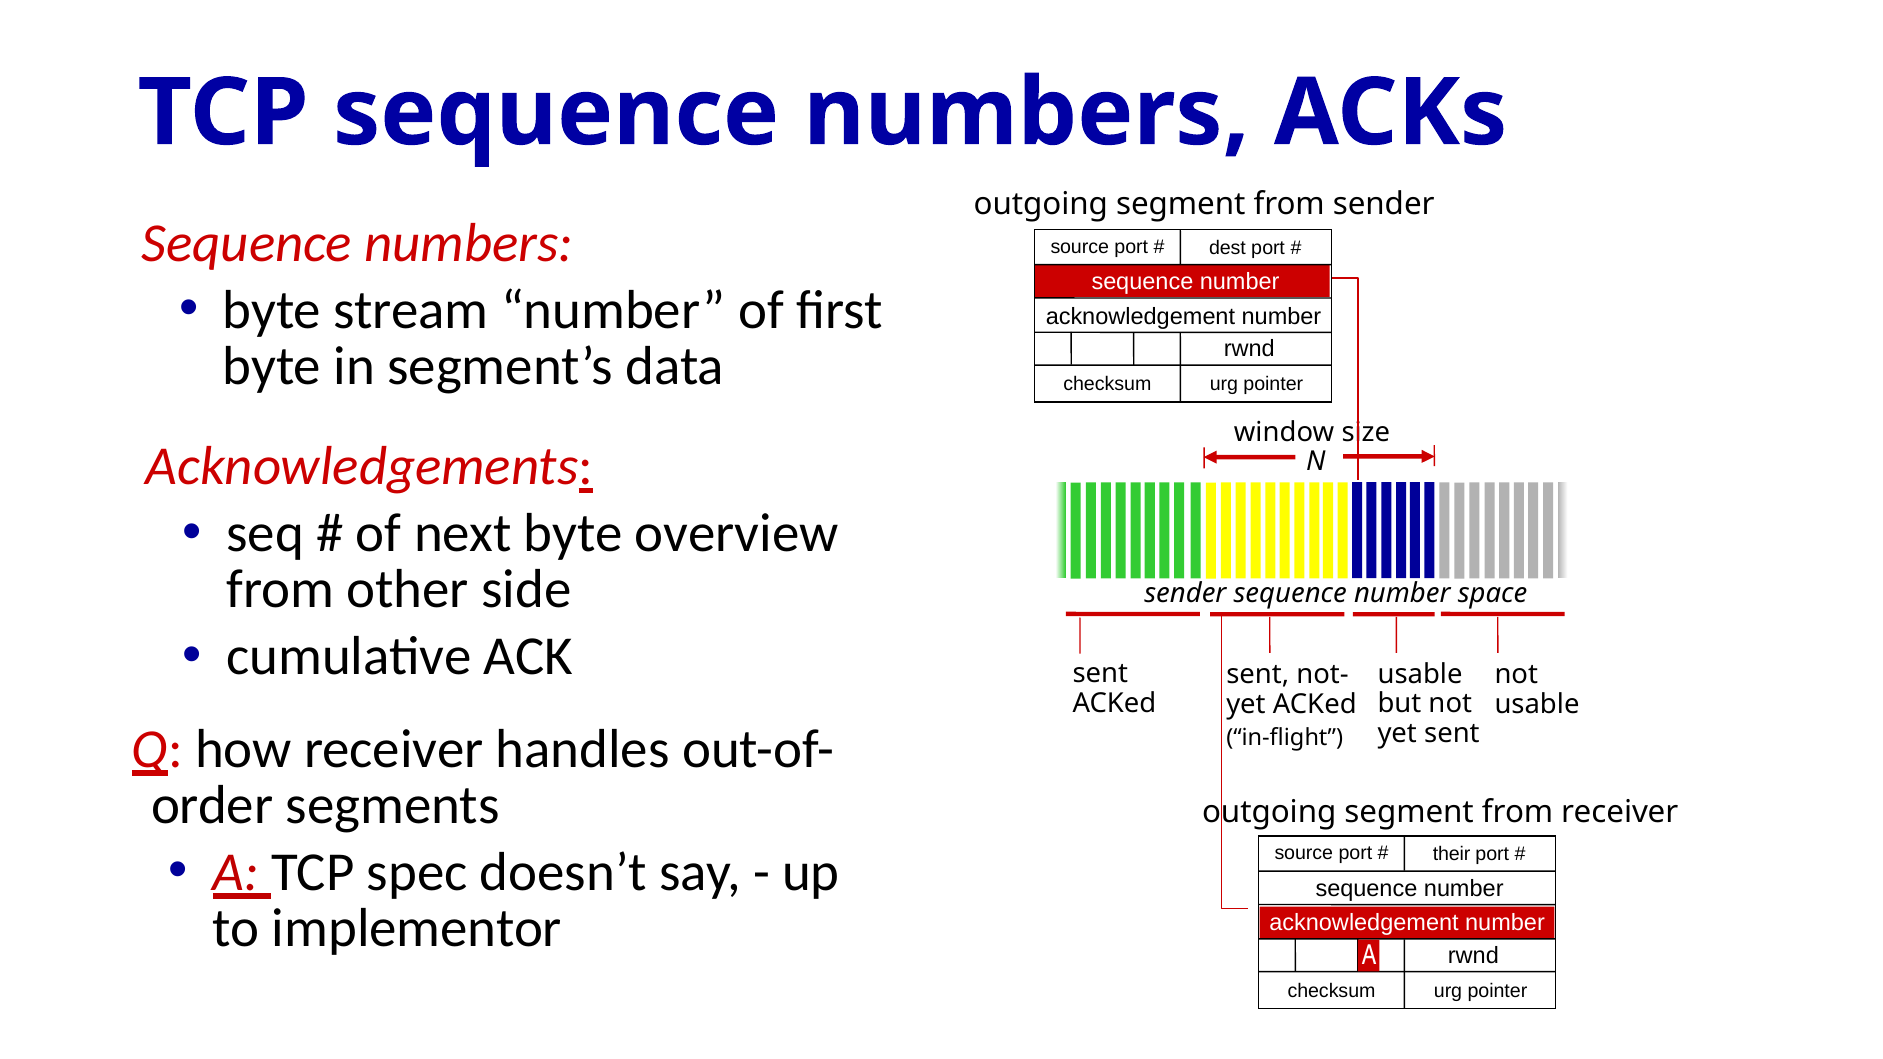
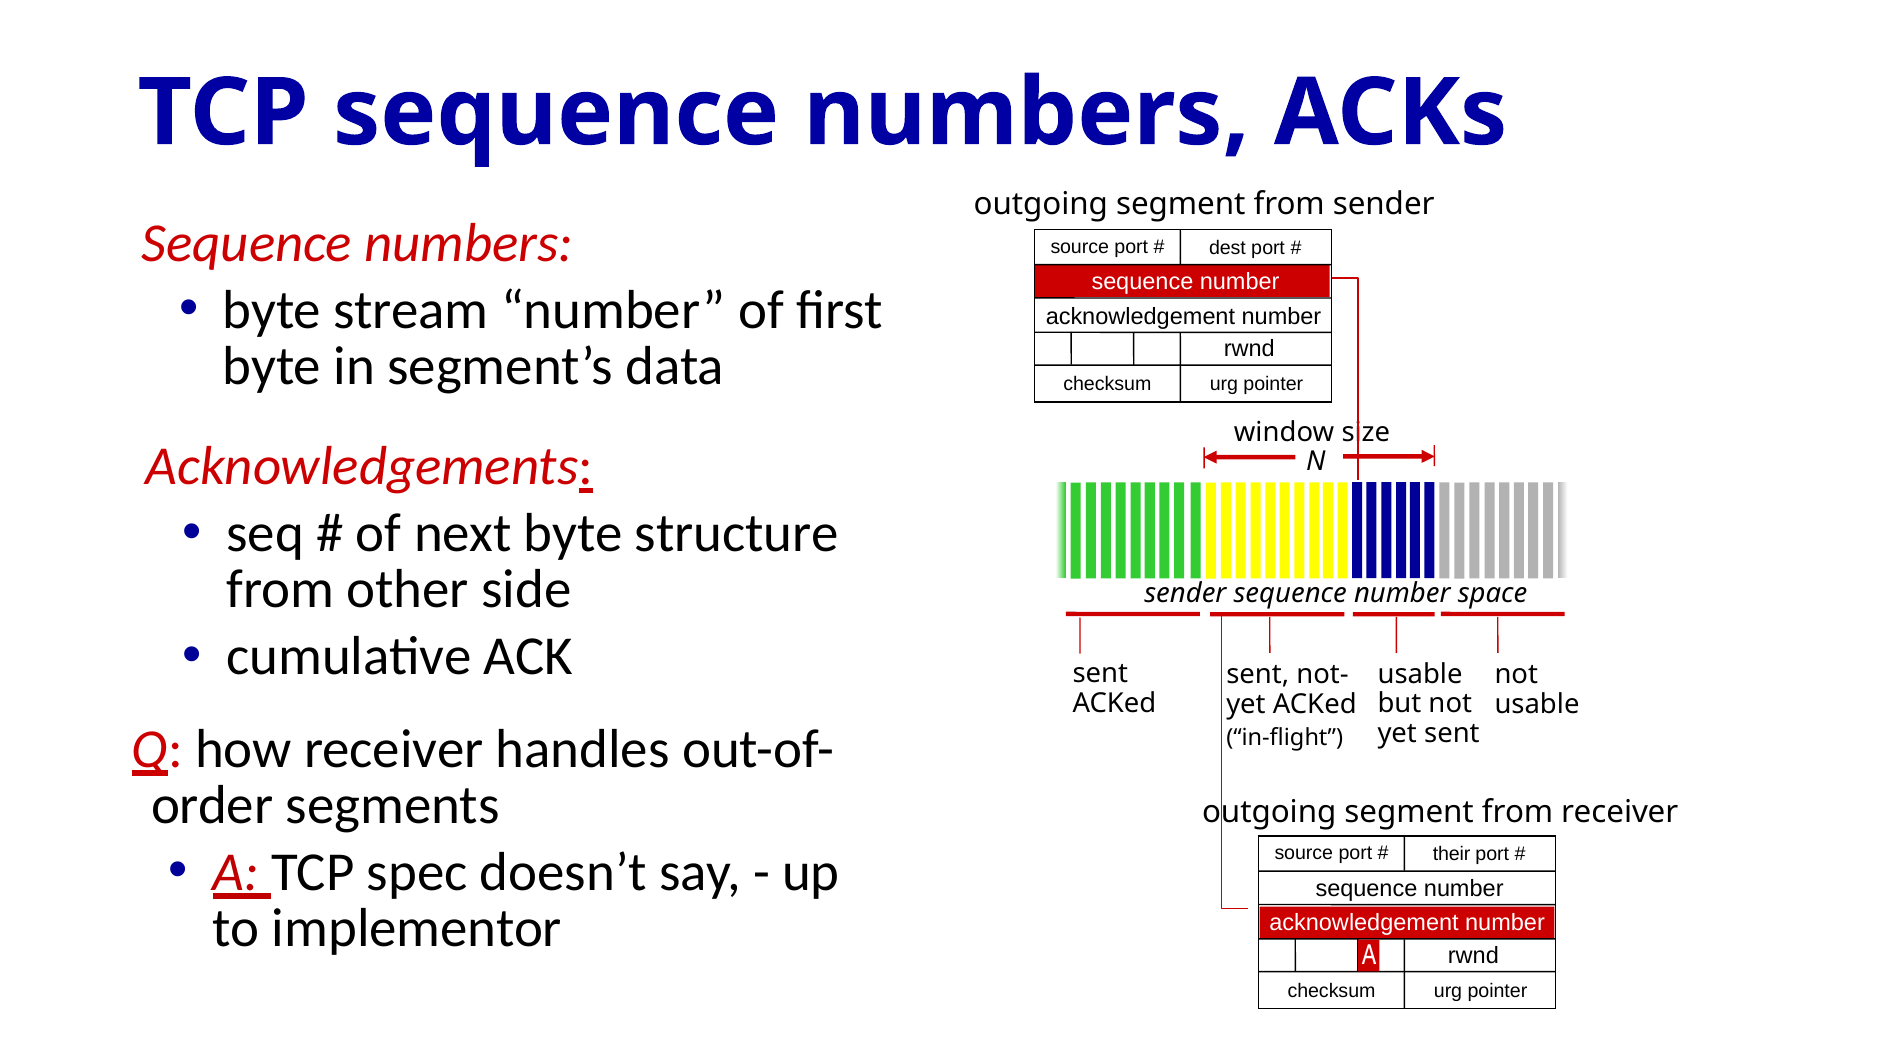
overview: overview -> structure
